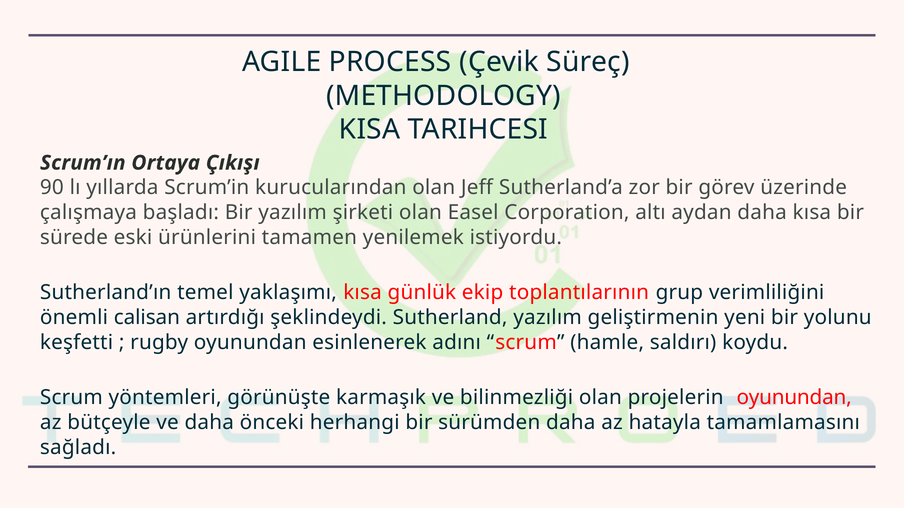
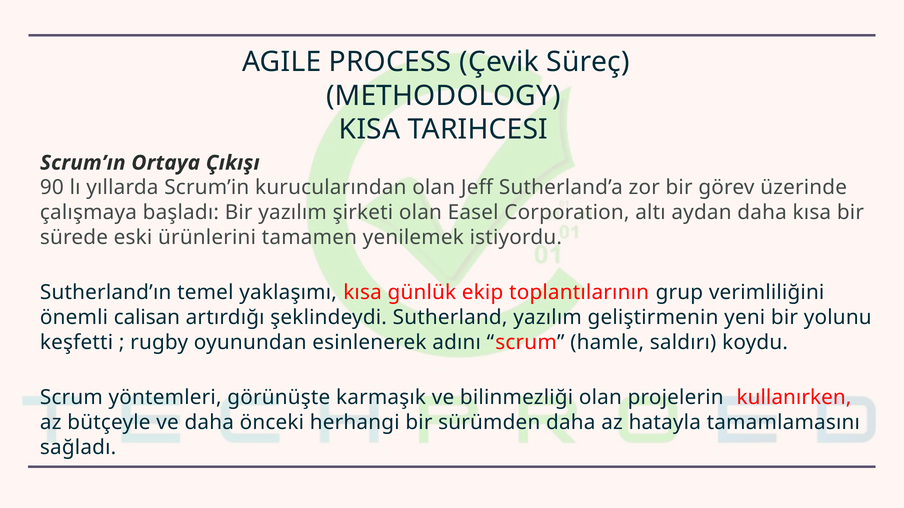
projelerin oyunundan: oyunundan -> kullanırken
